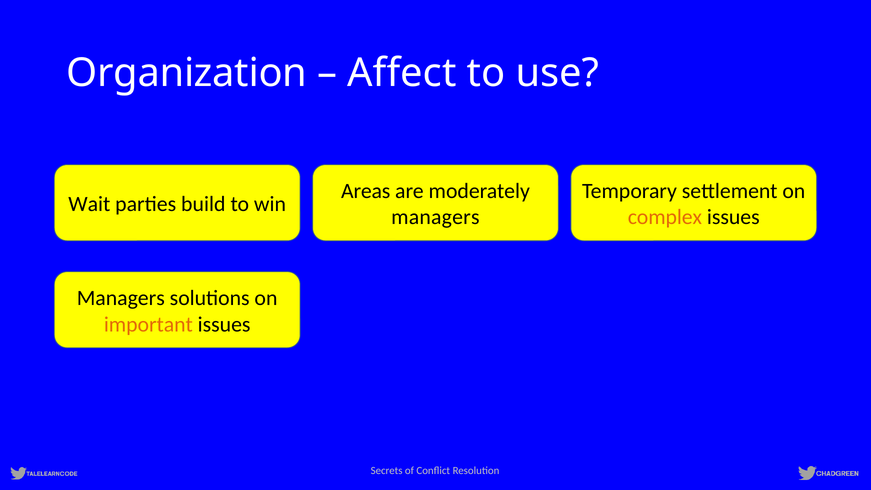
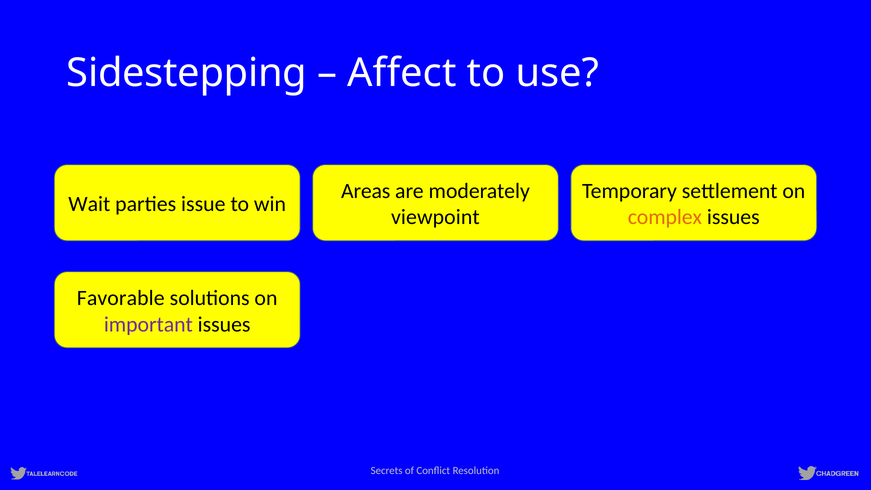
Organization: Organization -> Sidestepping
build: build -> issue
managers at (435, 217): managers -> viewpoint
Managers at (121, 298): Managers -> Favorable
important colour: orange -> purple
